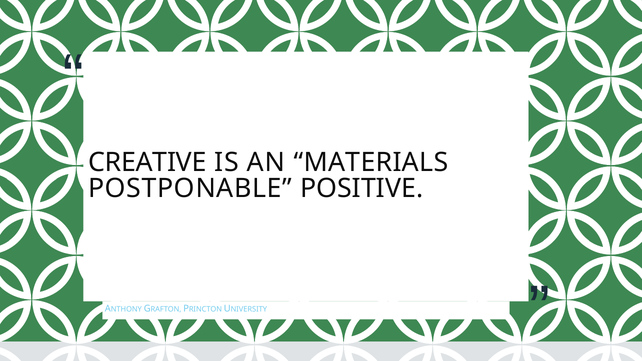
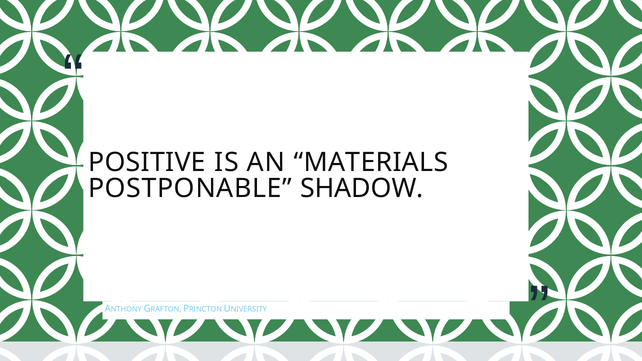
CREATIVE: CREATIVE -> POSITIVE
POSITIVE: POSITIVE -> SHADOW
